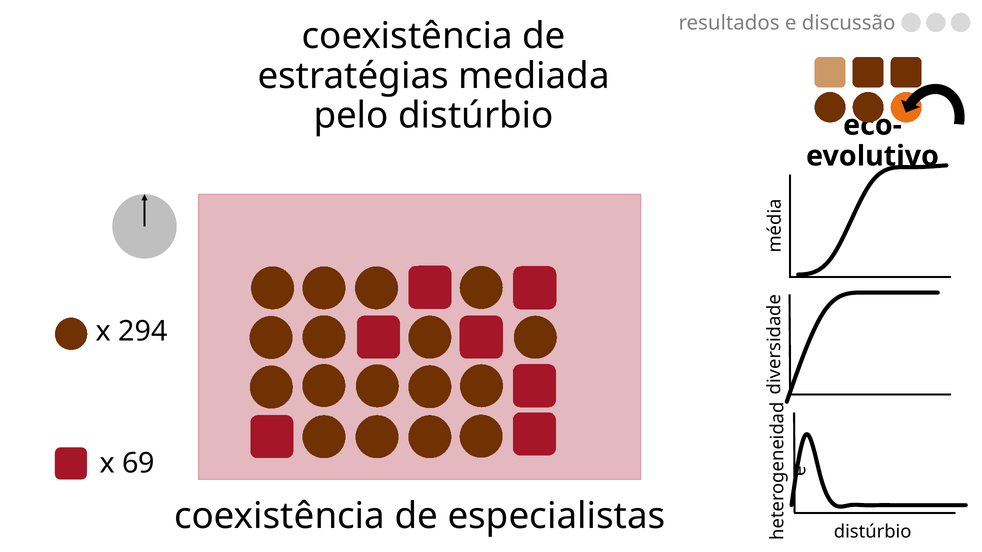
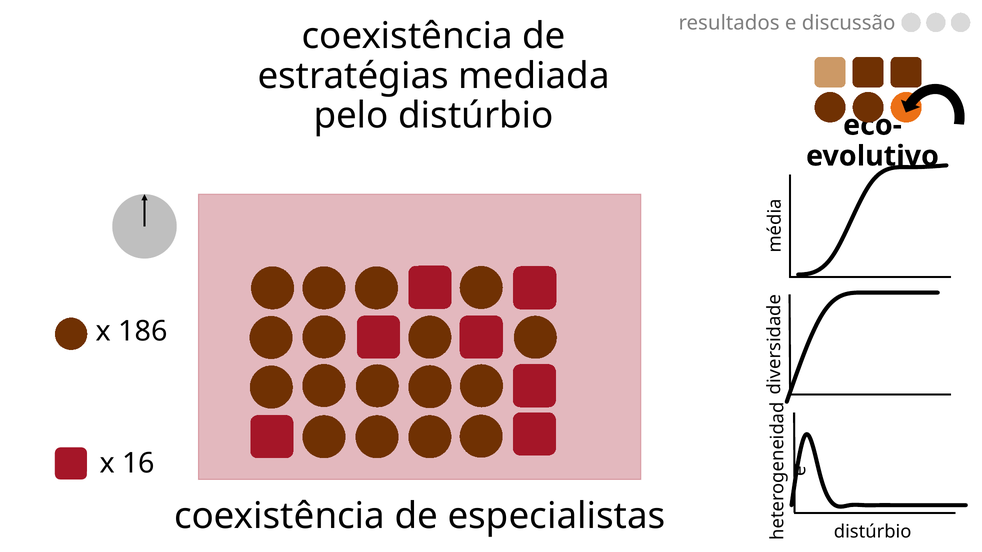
294: 294 -> 186
69: 69 -> 16
